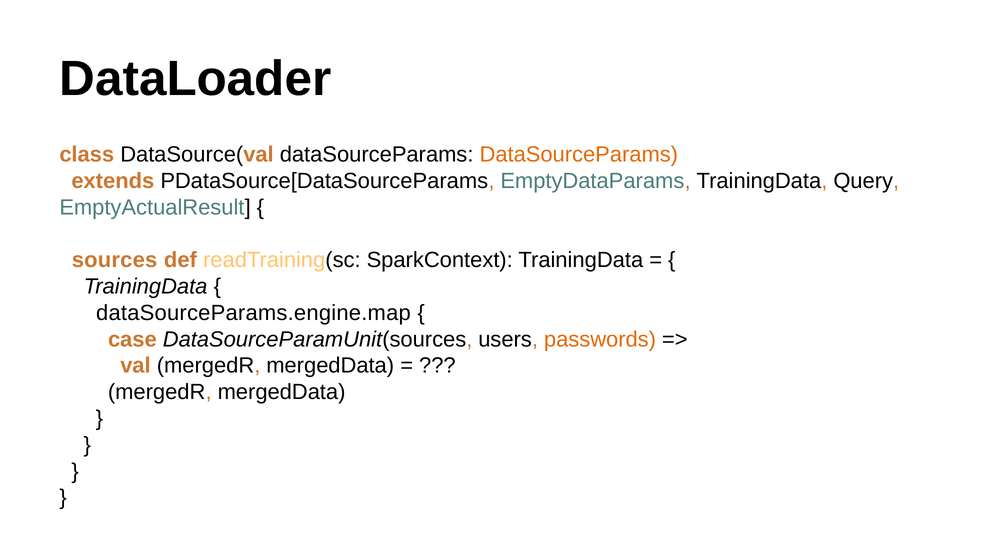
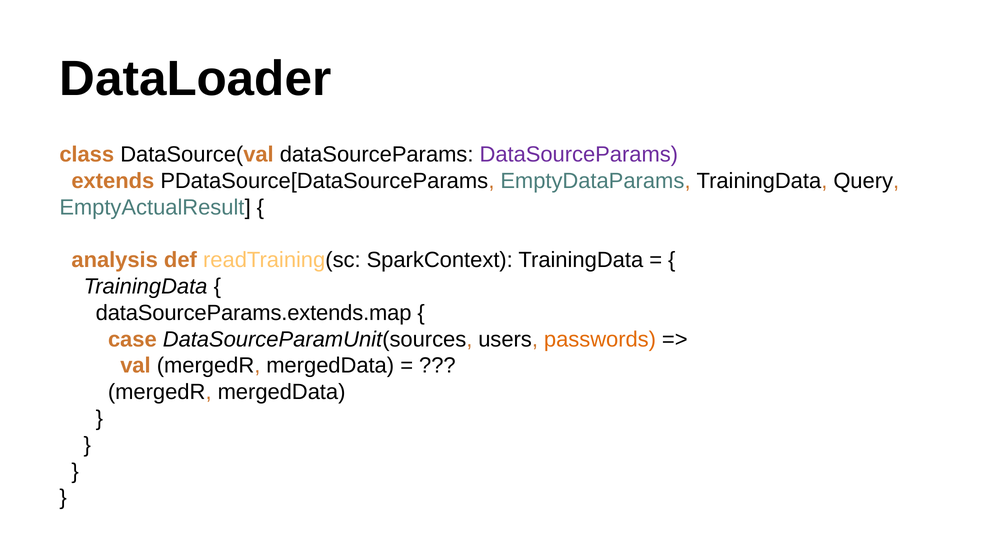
DataSourceParams at (579, 155) colour: orange -> purple
sources: sources -> analysis
dataSourceParams.engine.map: dataSourceParams.engine.map -> dataSourceParams.extends.map
